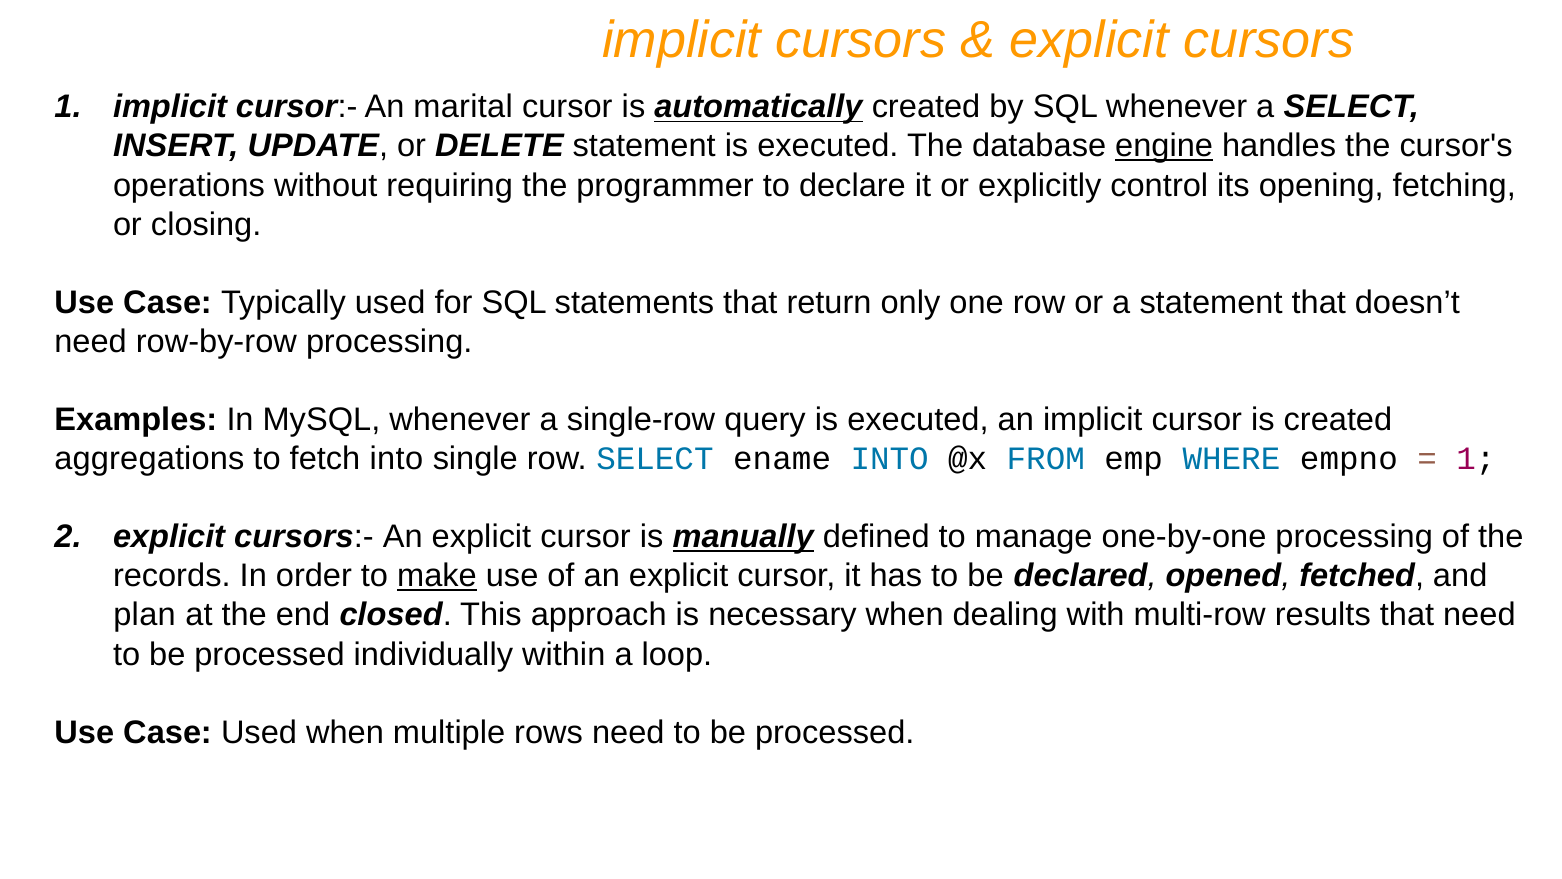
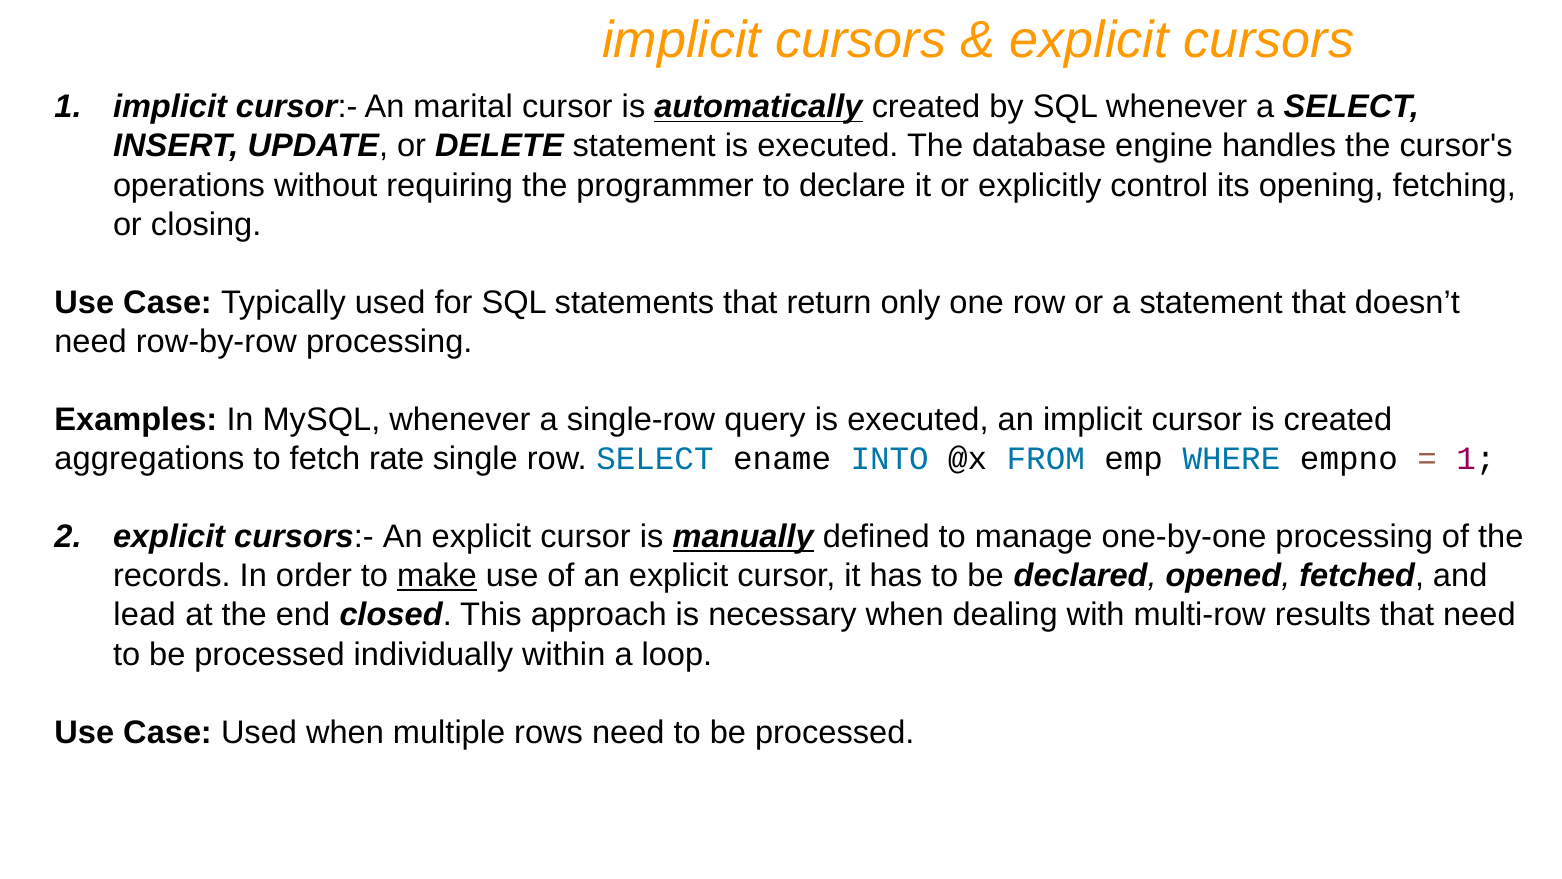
engine underline: present -> none
fetch into: into -> rate
plan: plan -> lead
